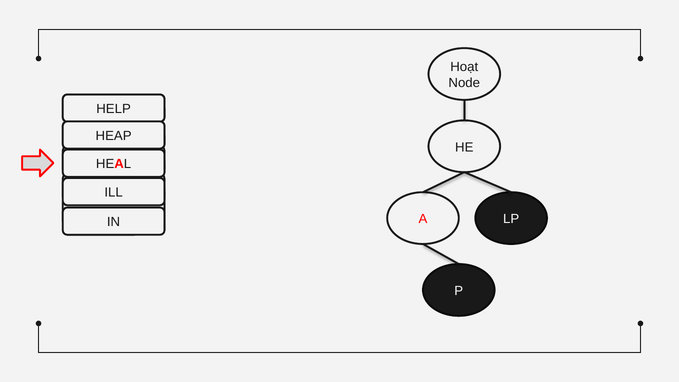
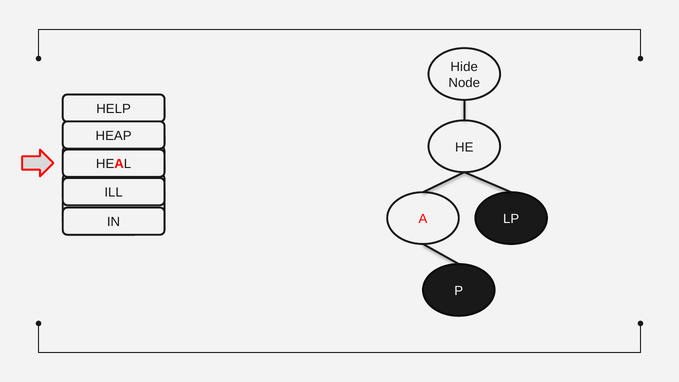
Hoạt: Hoạt -> Hide
